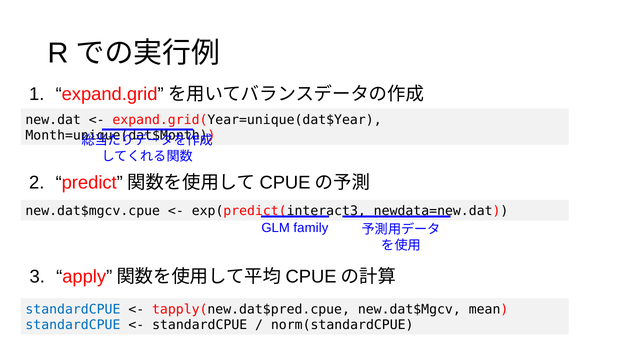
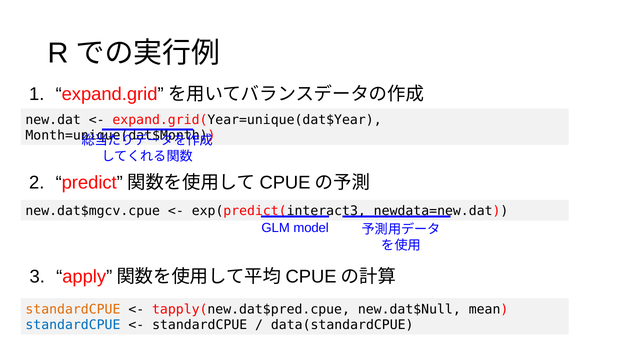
family: family -> model
standardCPUE at (73, 309) colour: blue -> orange
new.dat$Mgcv: new.dat$Mgcv -> new.dat$Null
norm(standardCPUE: norm(standardCPUE -> data(standardCPUE
